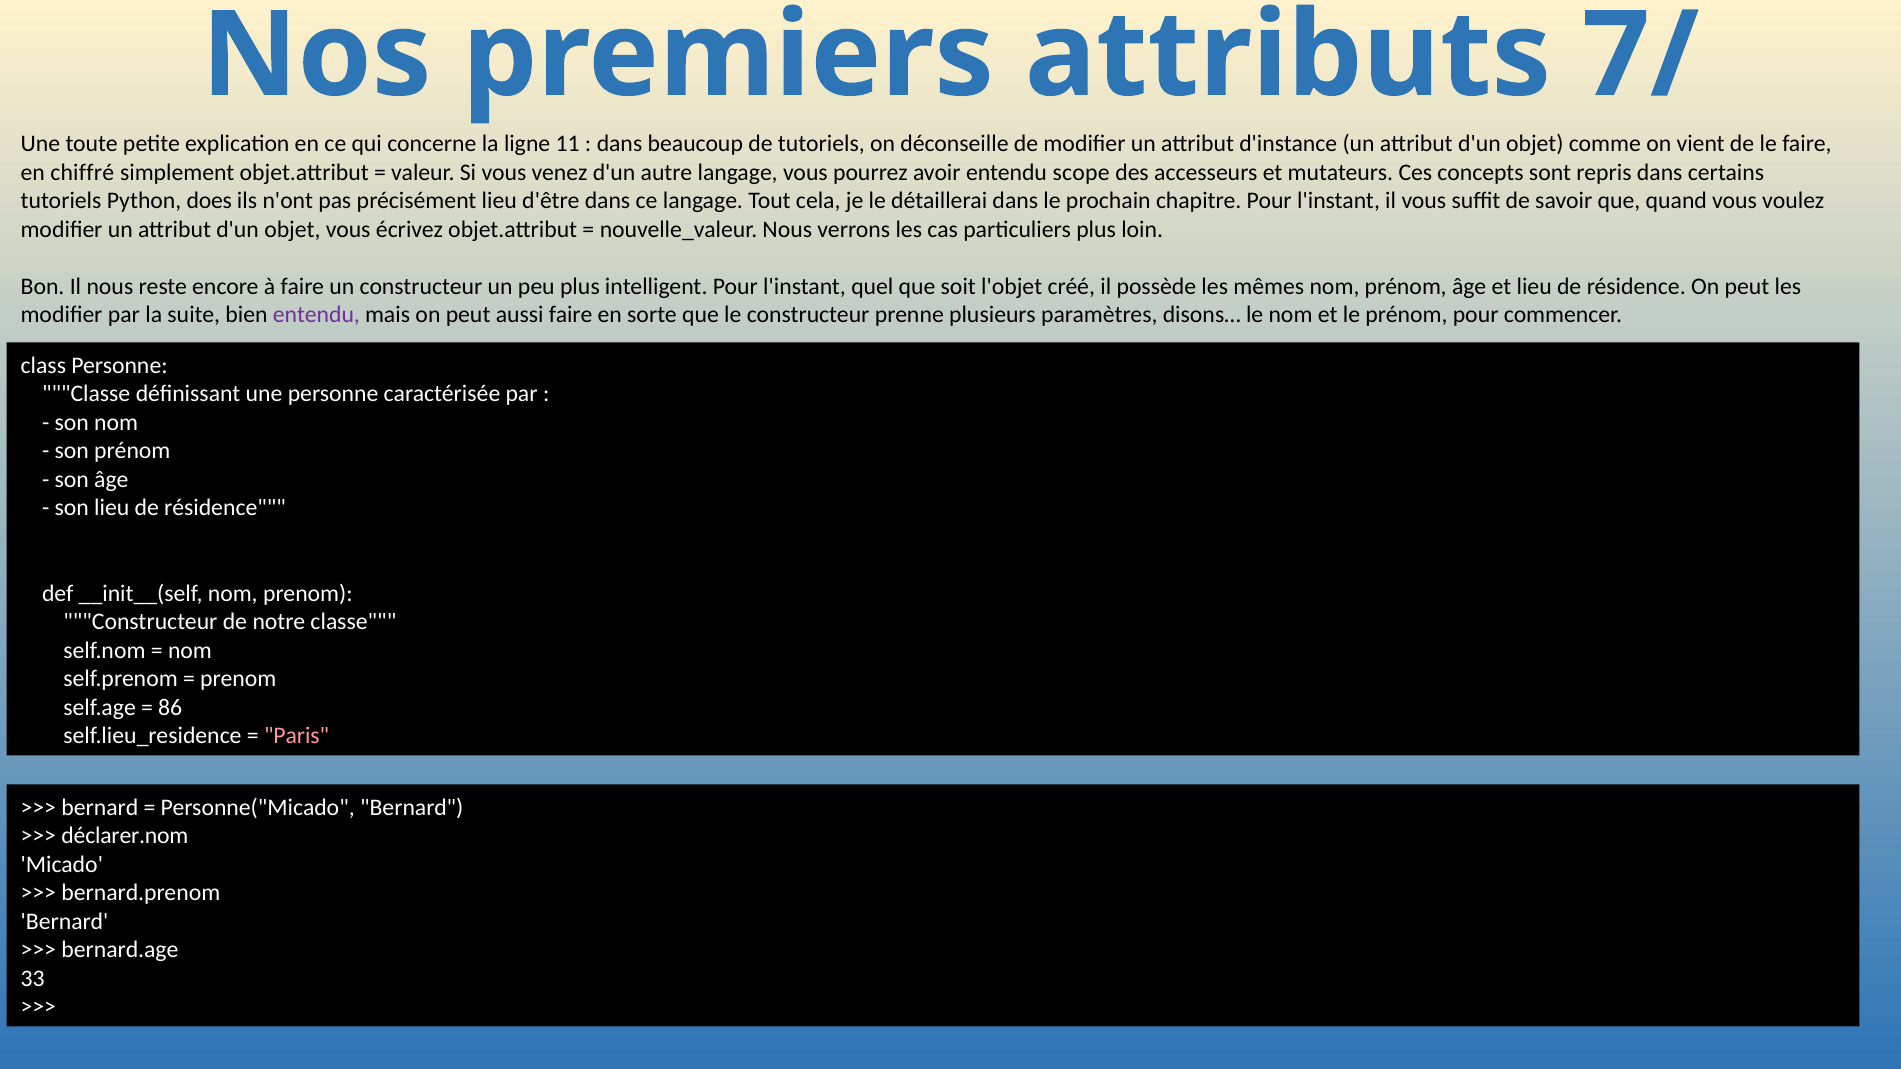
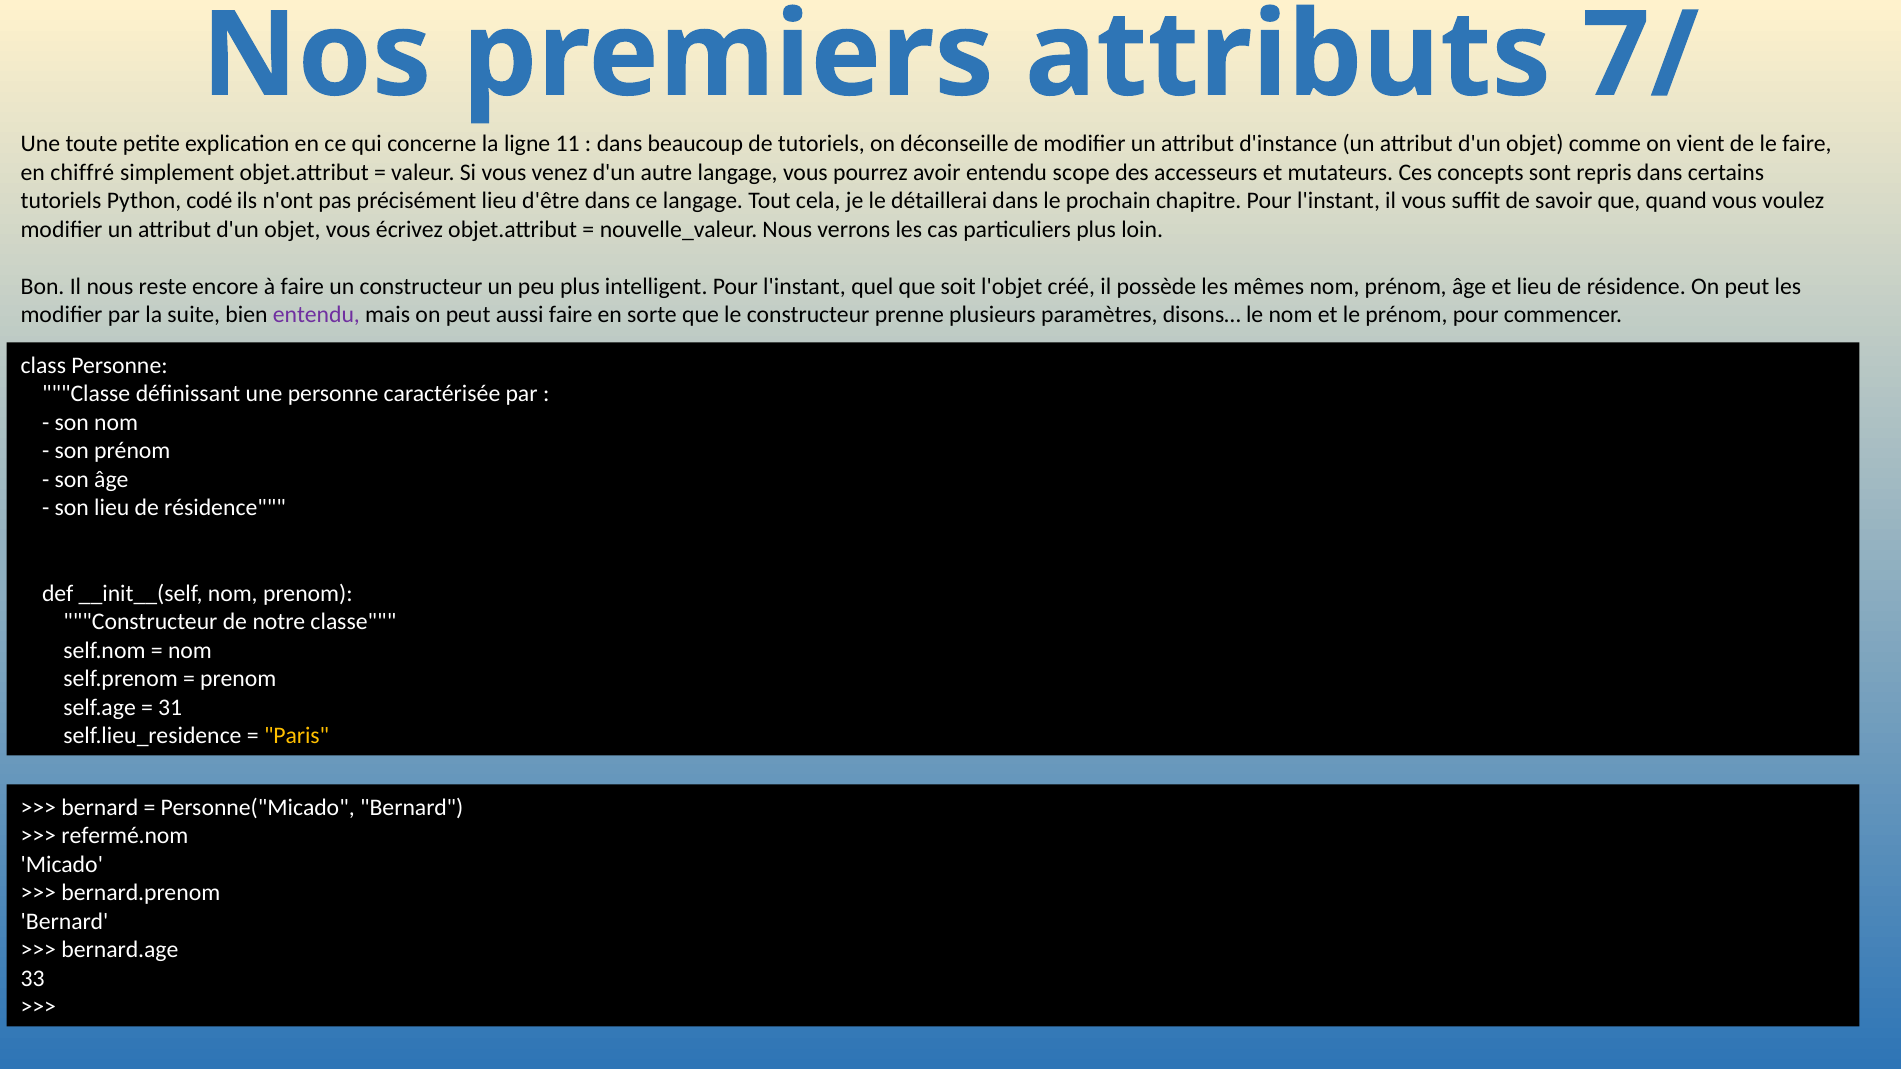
does: does -> codé
86: 86 -> 31
Paris colour: pink -> yellow
déclarer.nom: déclarer.nom -> refermé.nom
